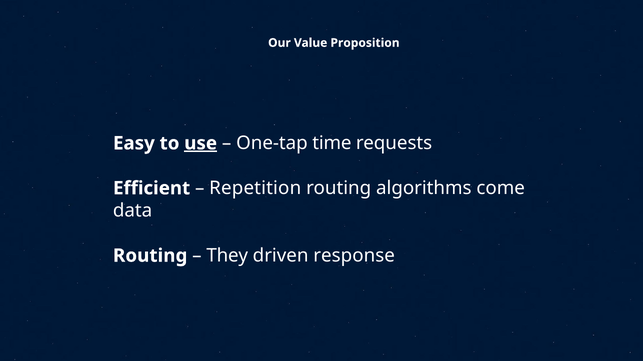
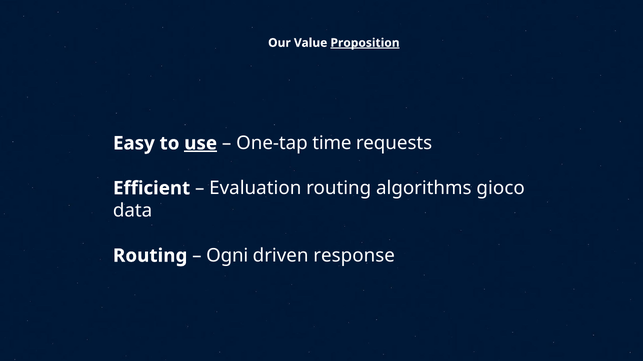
Proposition underline: none -> present
Repetition: Repetition -> Evaluation
come: come -> gioco
They: They -> Ogni
